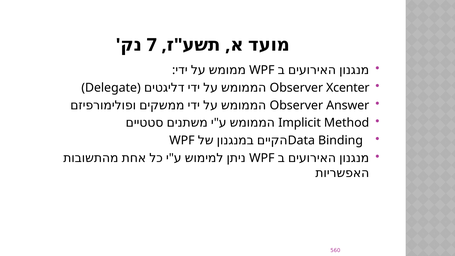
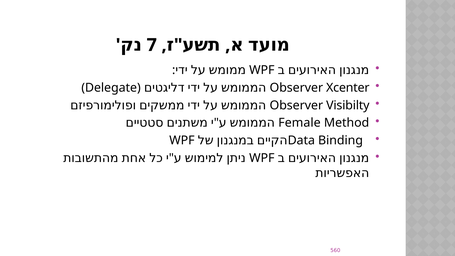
Answer: Answer -> Visibilty
Implicit: Implicit -> Female
